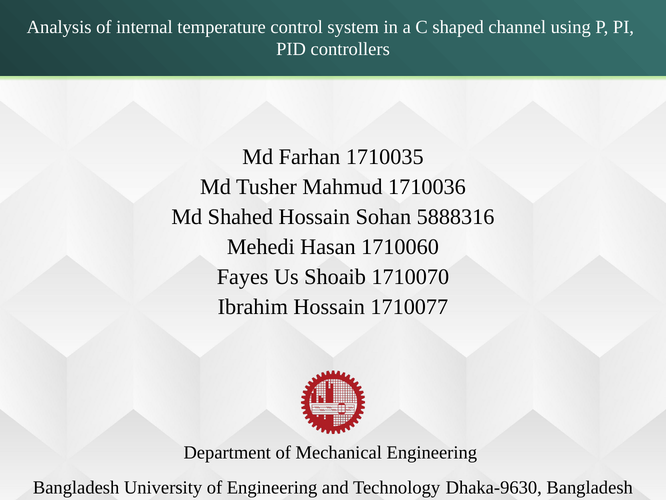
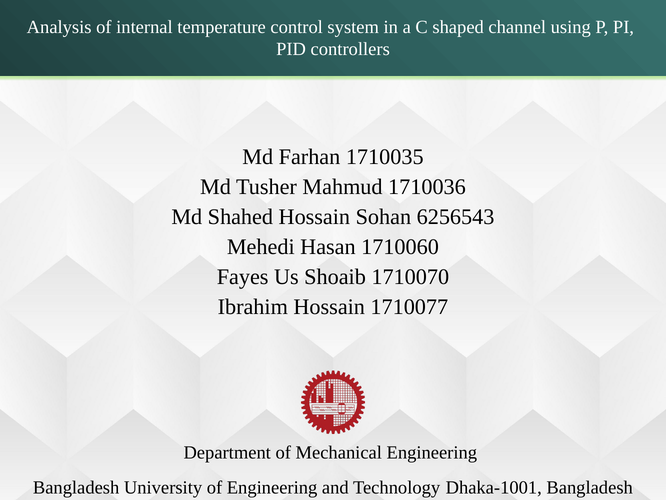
5888316: 5888316 -> 6256543
Dhaka-9630: Dhaka-9630 -> Dhaka-1001
